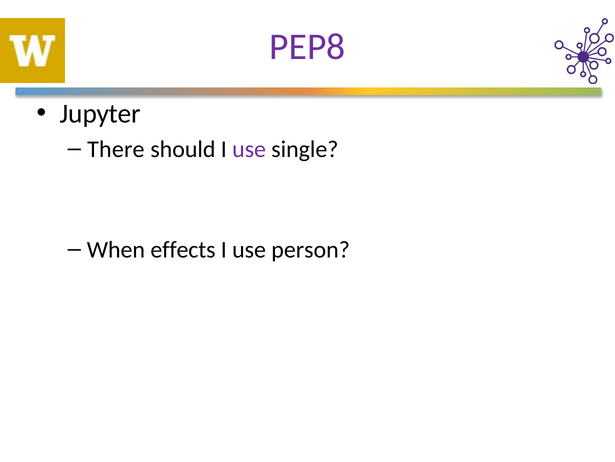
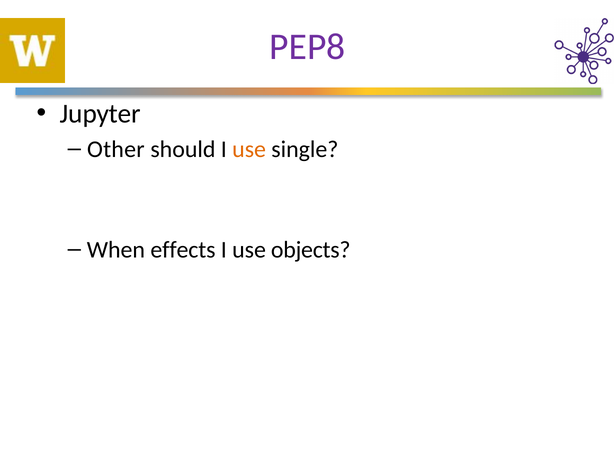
There: There -> Other
use at (249, 149) colour: purple -> orange
person: person -> objects
